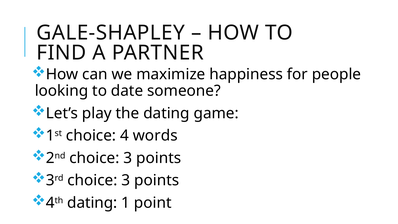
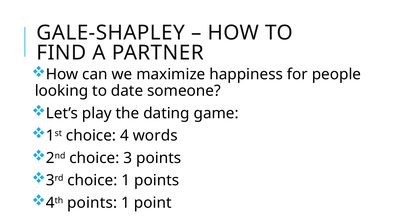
3rd choice 3: 3 -> 1
4th dating: dating -> points
